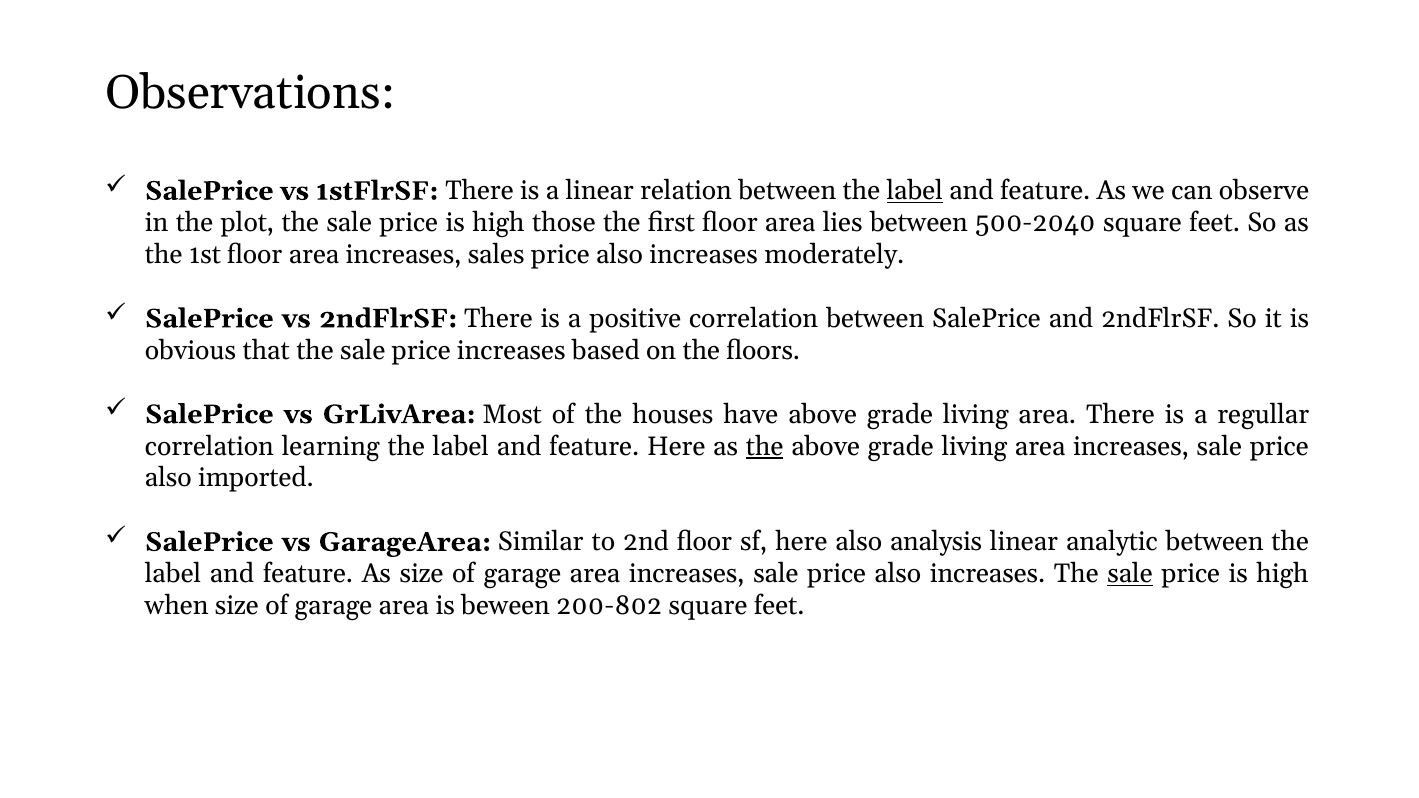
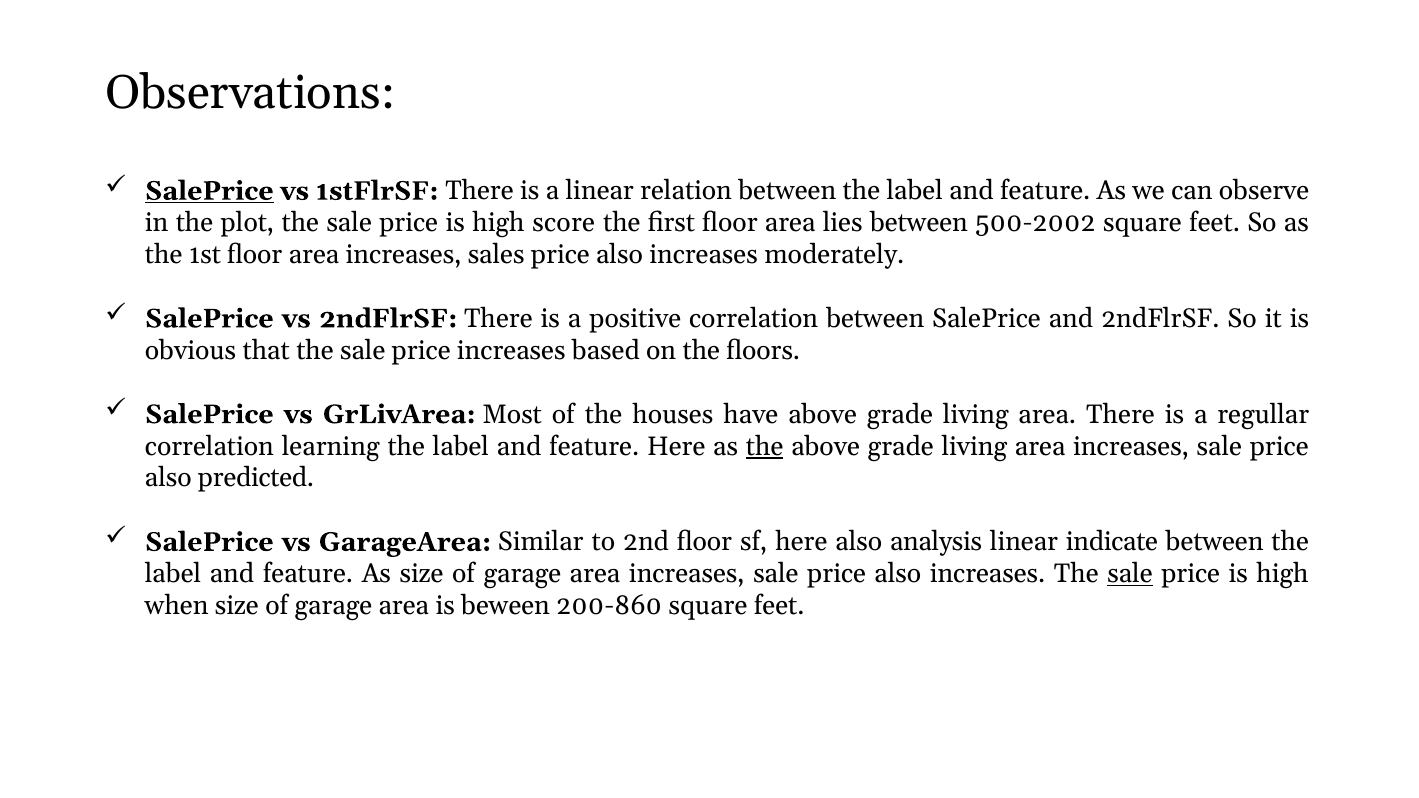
SalePrice at (209, 191) underline: none -> present
label at (915, 191) underline: present -> none
those: those -> score
500-2040: 500-2040 -> 500-2002
imported: imported -> predicted
analytic: analytic -> indicate
200-802: 200-802 -> 200-860
